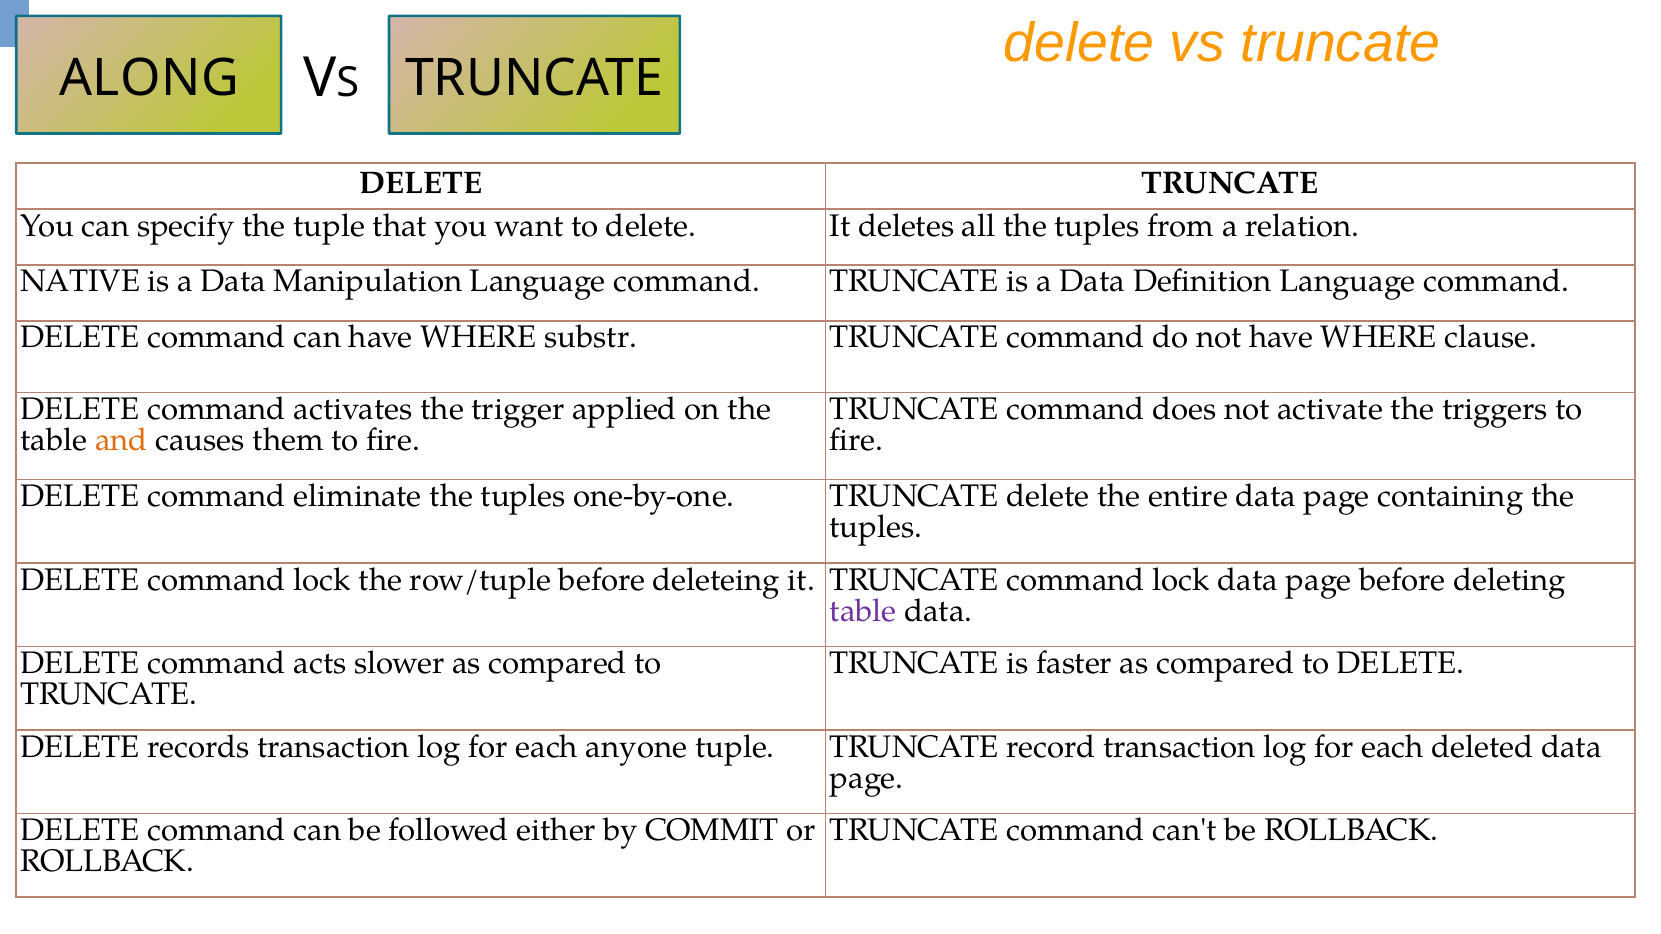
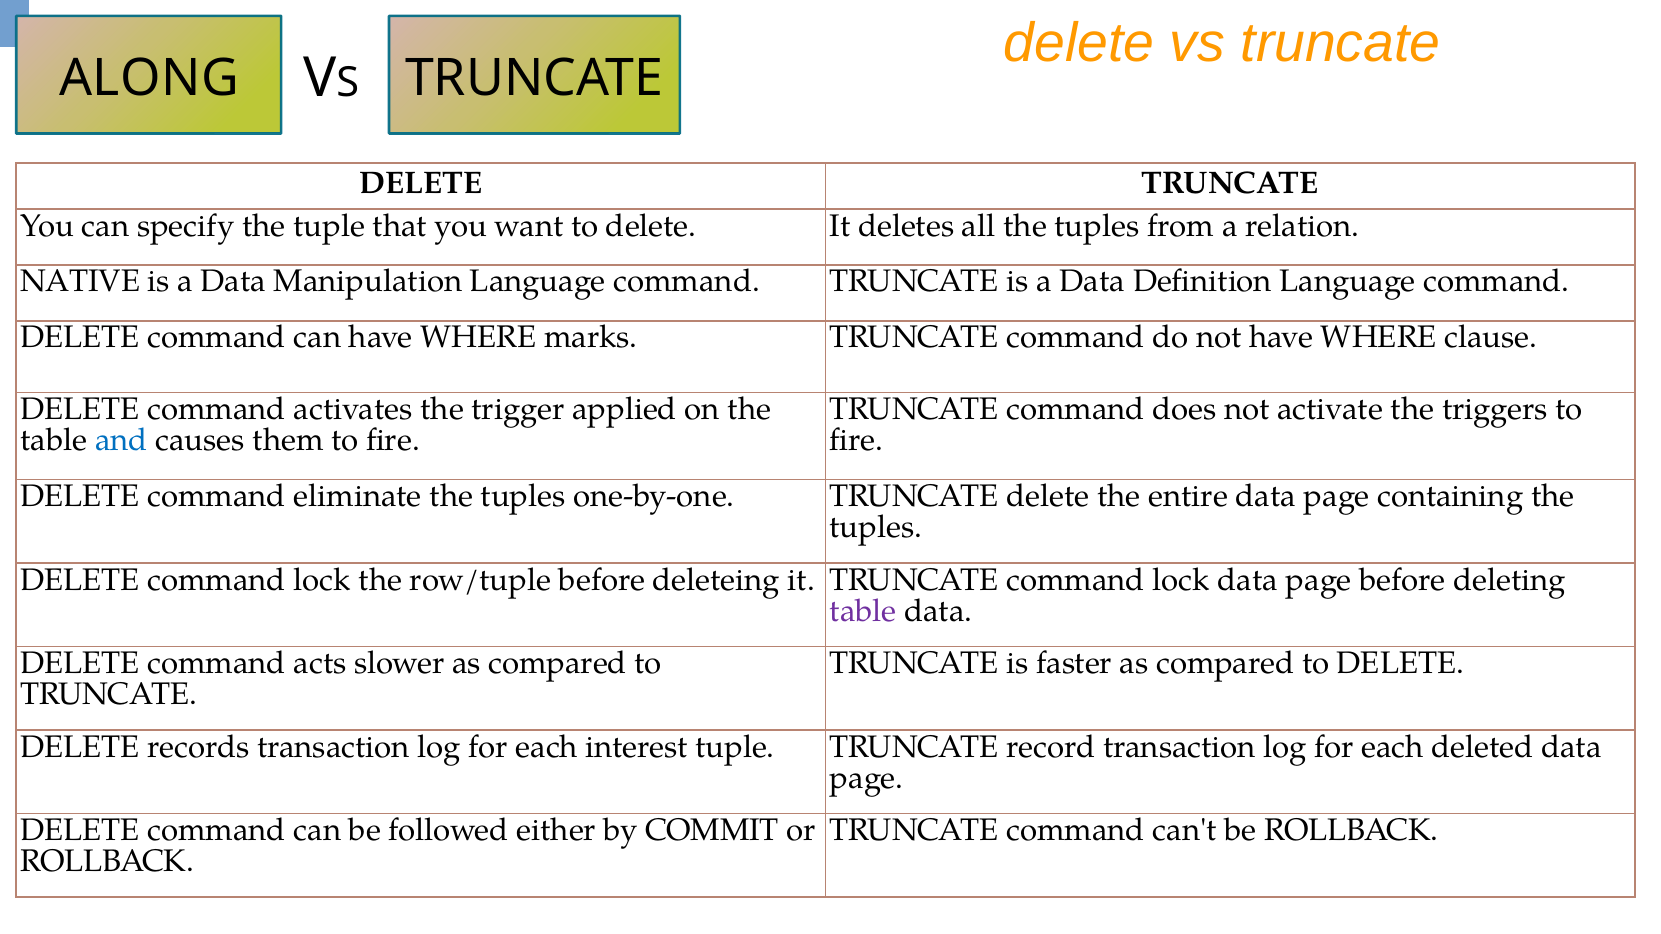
substr: substr -> marks
and colour: orange -> blue
anyone: anyone -> interest
